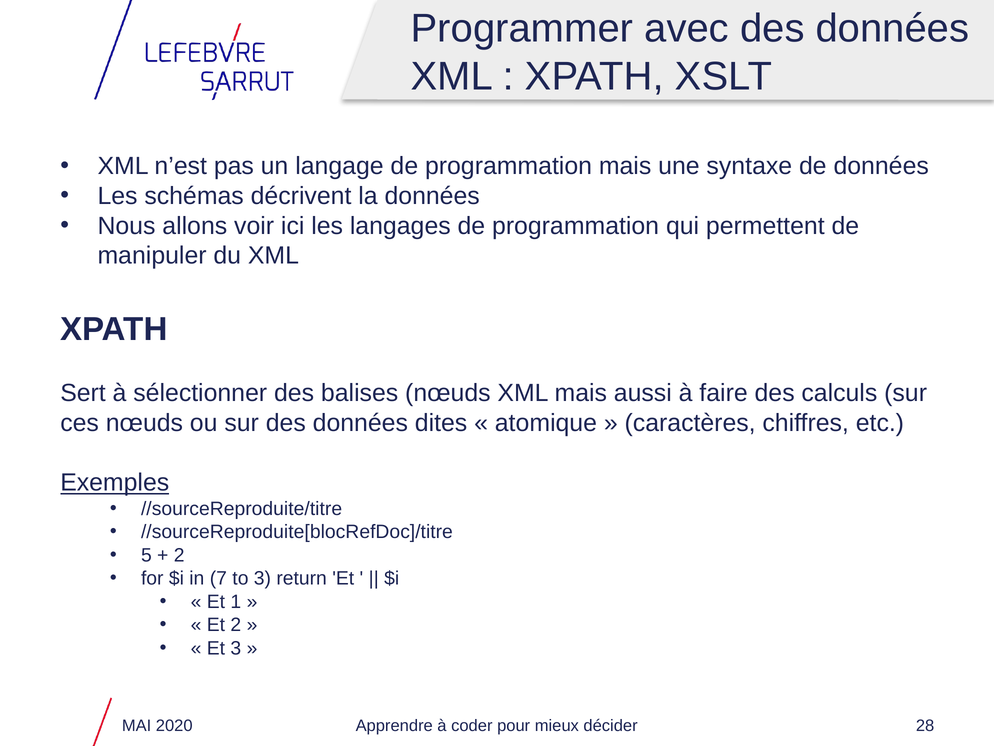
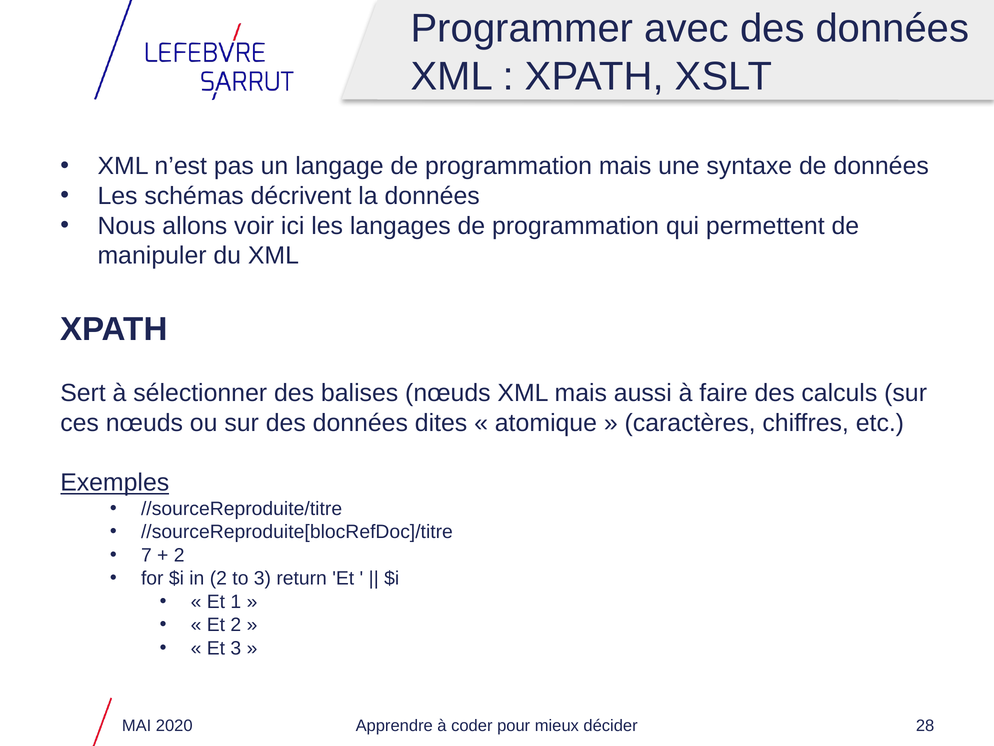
5: 5 -> 7
in 7: 7 -> 2
